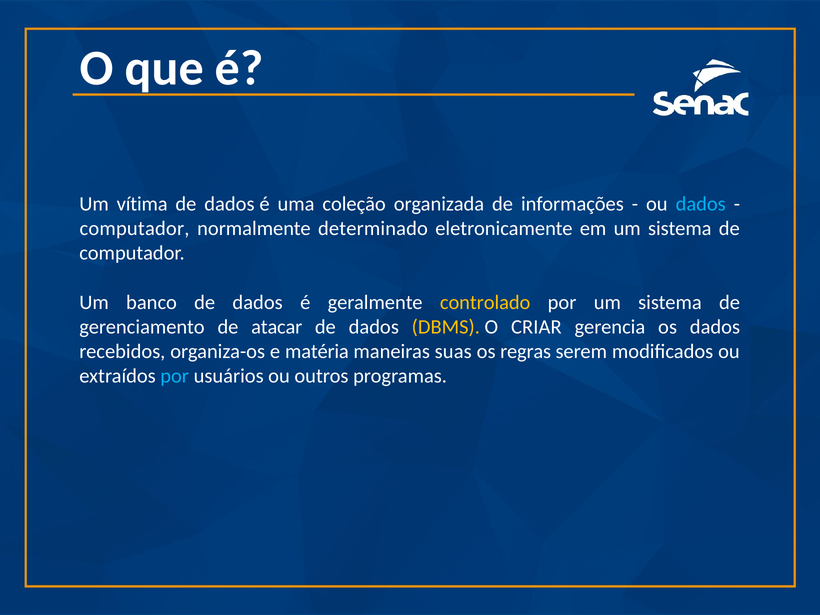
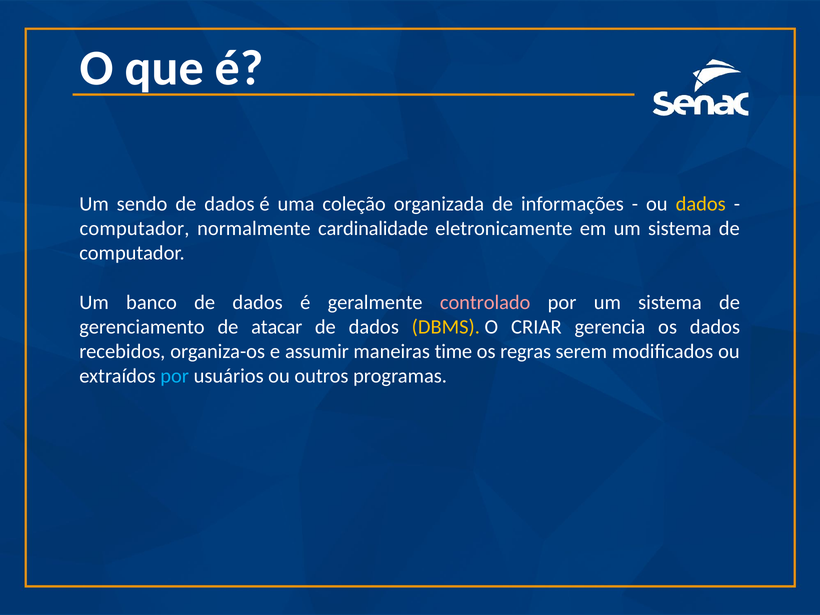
vítima: vítima -> sendo
dados at (701, 204) colour: light blue -> yellow
determinado: determinado -> cardinalidade
controlado colour: yellow -> pink
matéria: matéria -> assumir
suas: suas -> time
